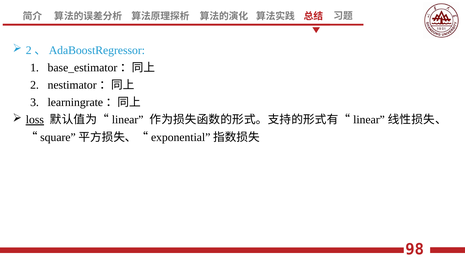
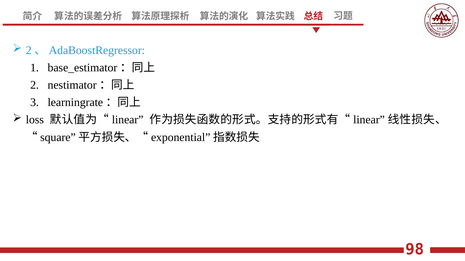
loss underline: present -> none
